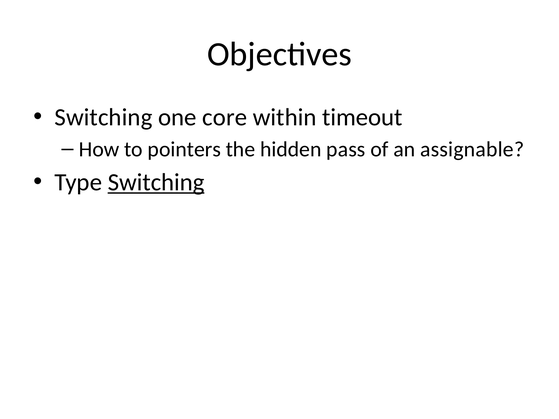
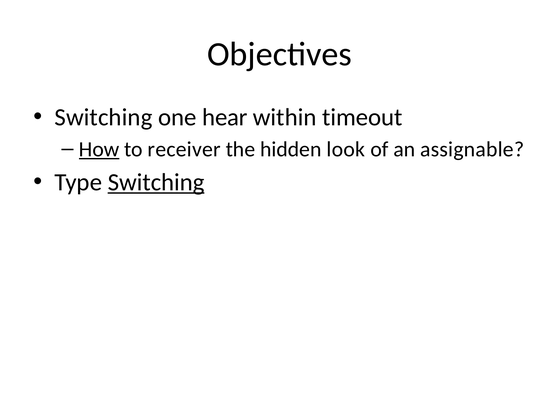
core: core -> hear
How underline: none -> present
pointers: pointers -> receiver
pass: pass -> look
